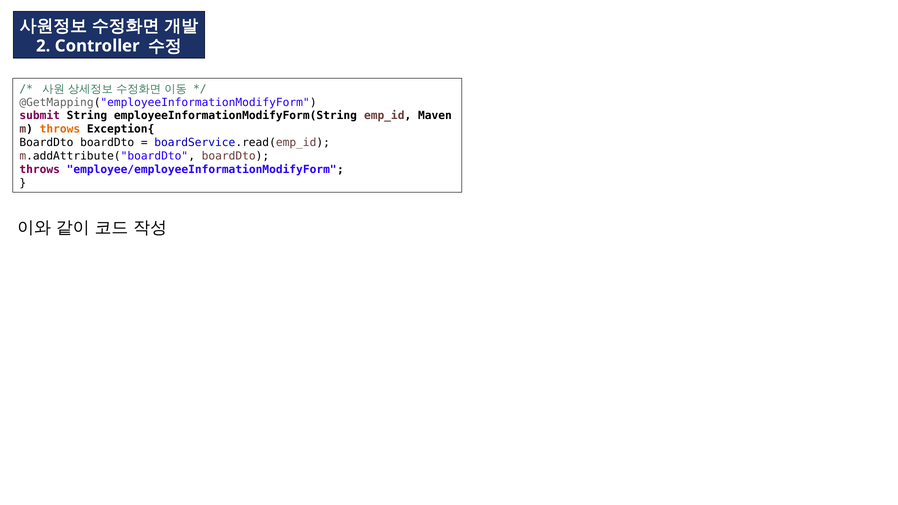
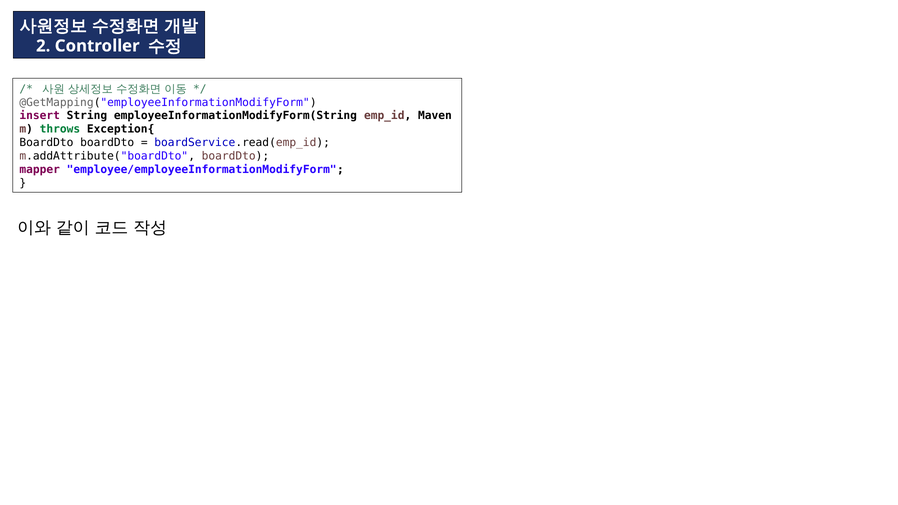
submit: submit -> insert
throws at (60, 129) colour: orange -> green
throws at (40, 170): throws -> mapper
